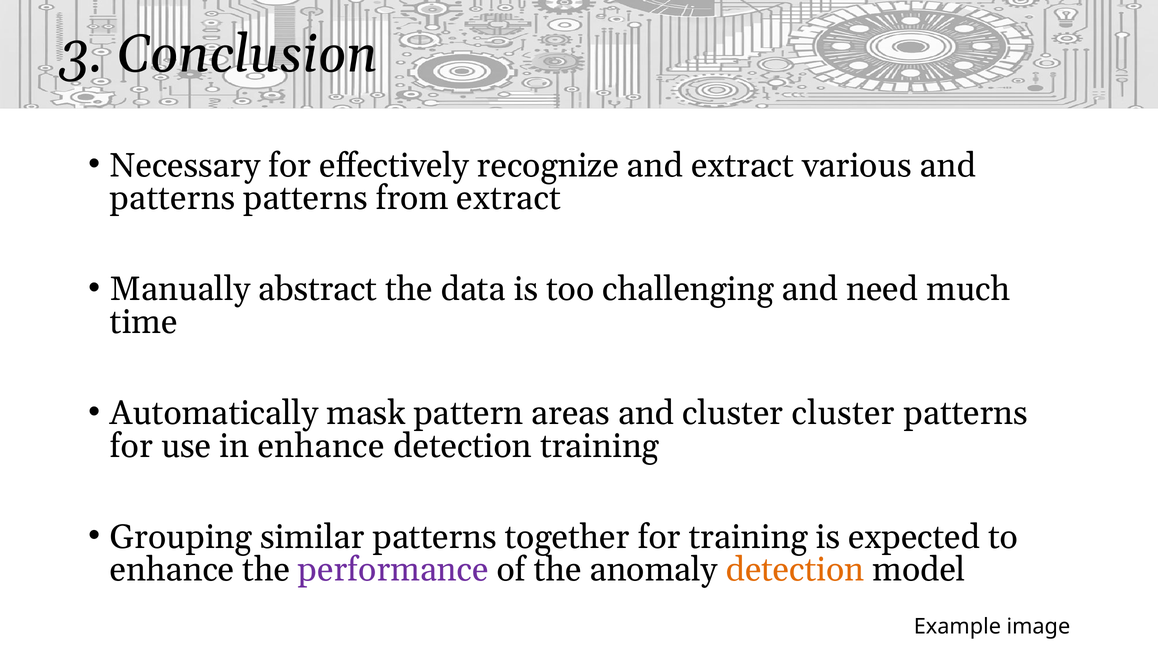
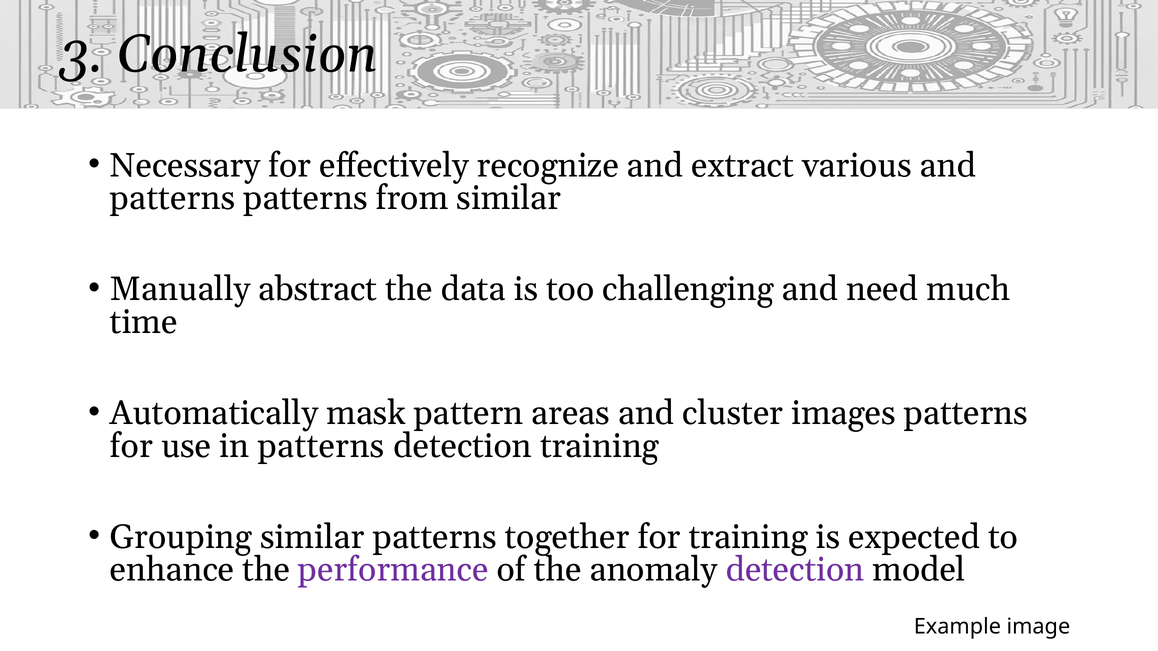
from extract: extract -> similar
cluster cluster: cluster -> images
in enhance: enhance -> patterns
detection at (795, 570) colour: orange -> purple
